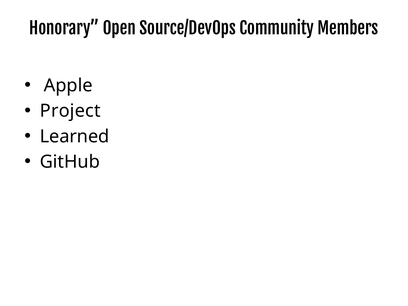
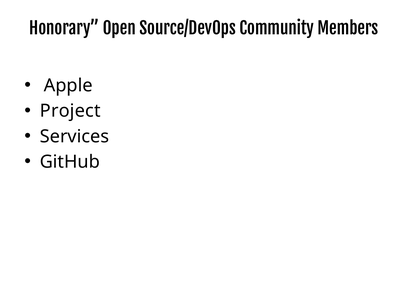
Learned: Learned -> Services
